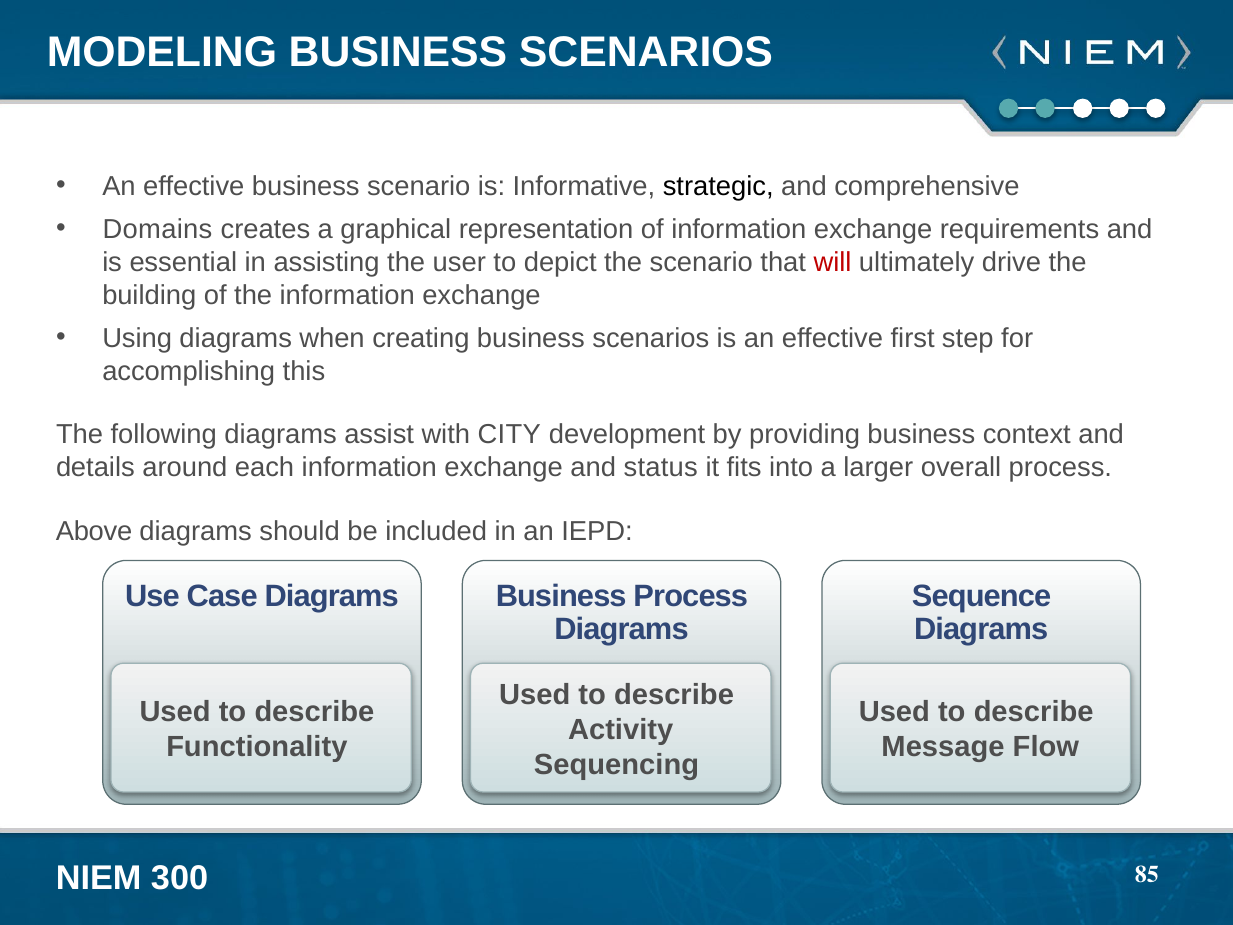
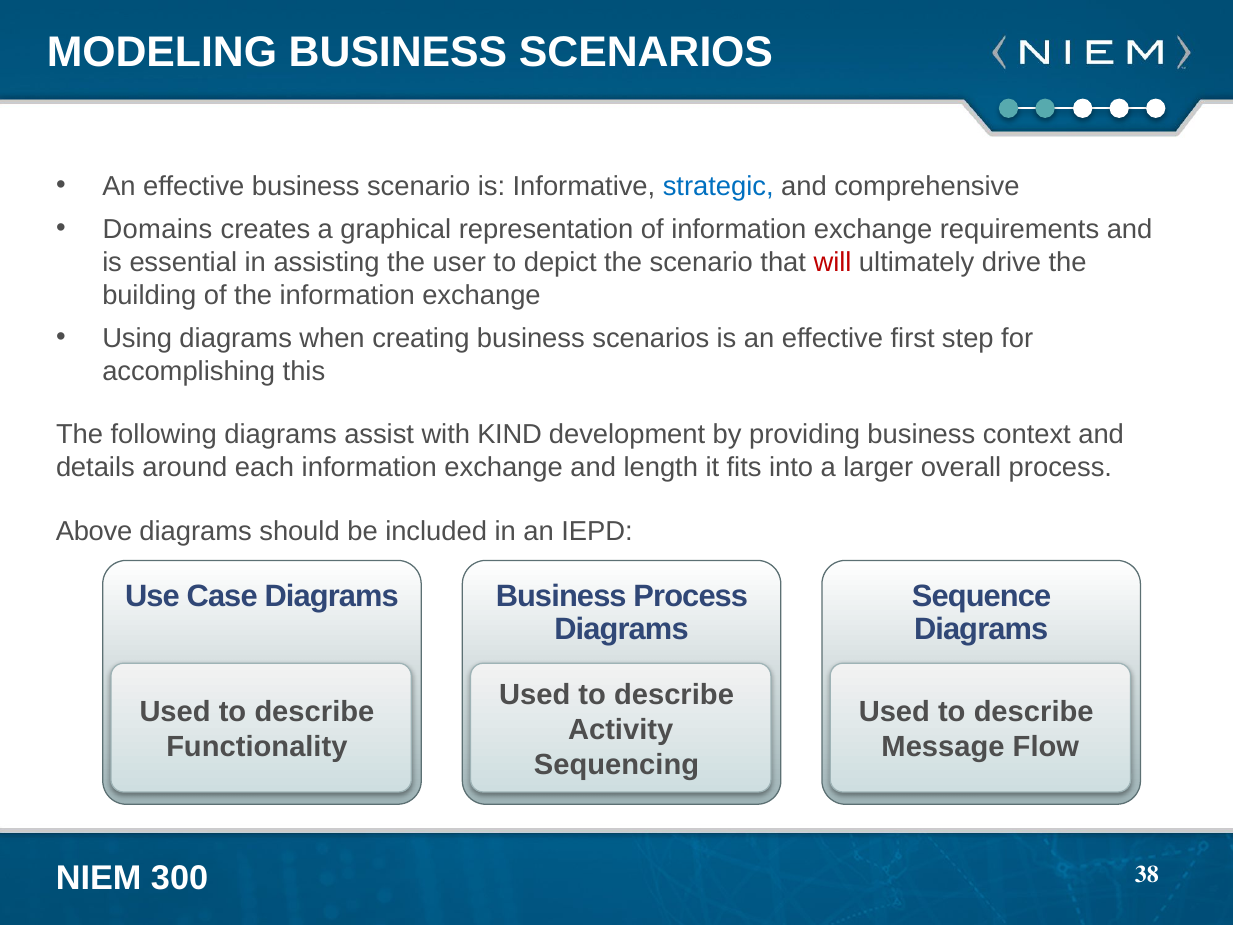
strategic colour: black -> blue
CITY: CITY -> KIND
status: status -> length
85: 85 -> 38
